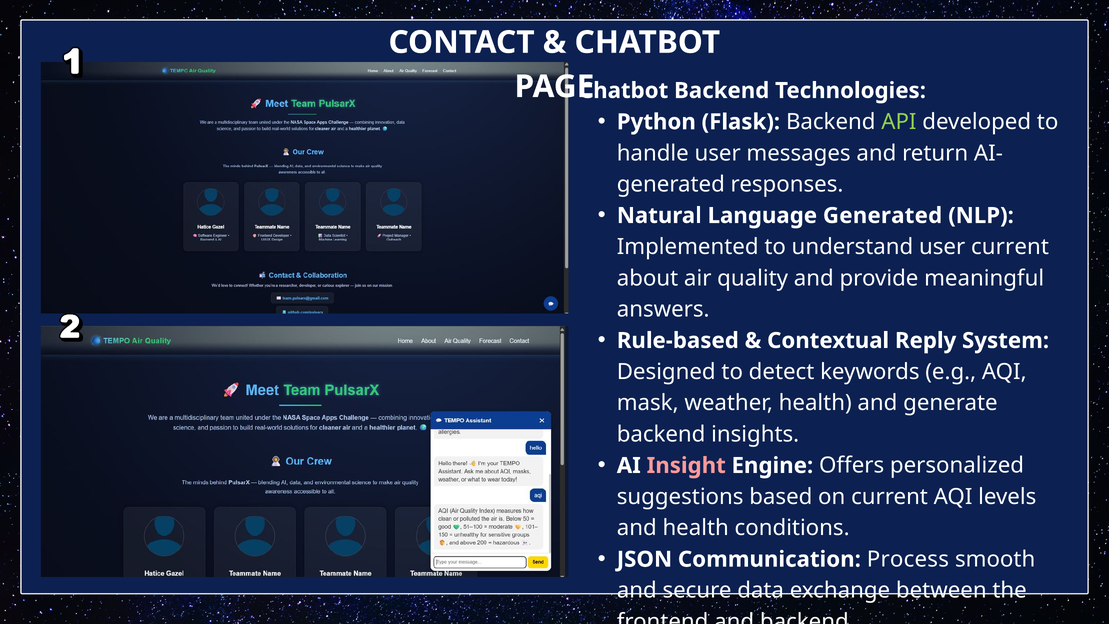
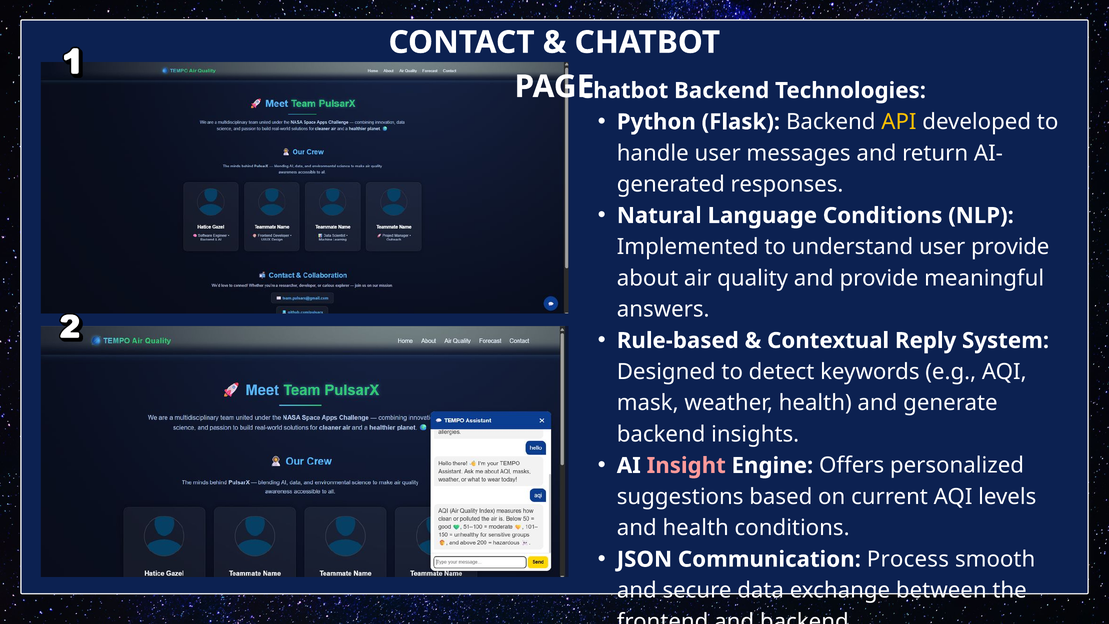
API colour: light green -> yellow
Language Generated: Generated -> Conditions
user current: current -> provide
